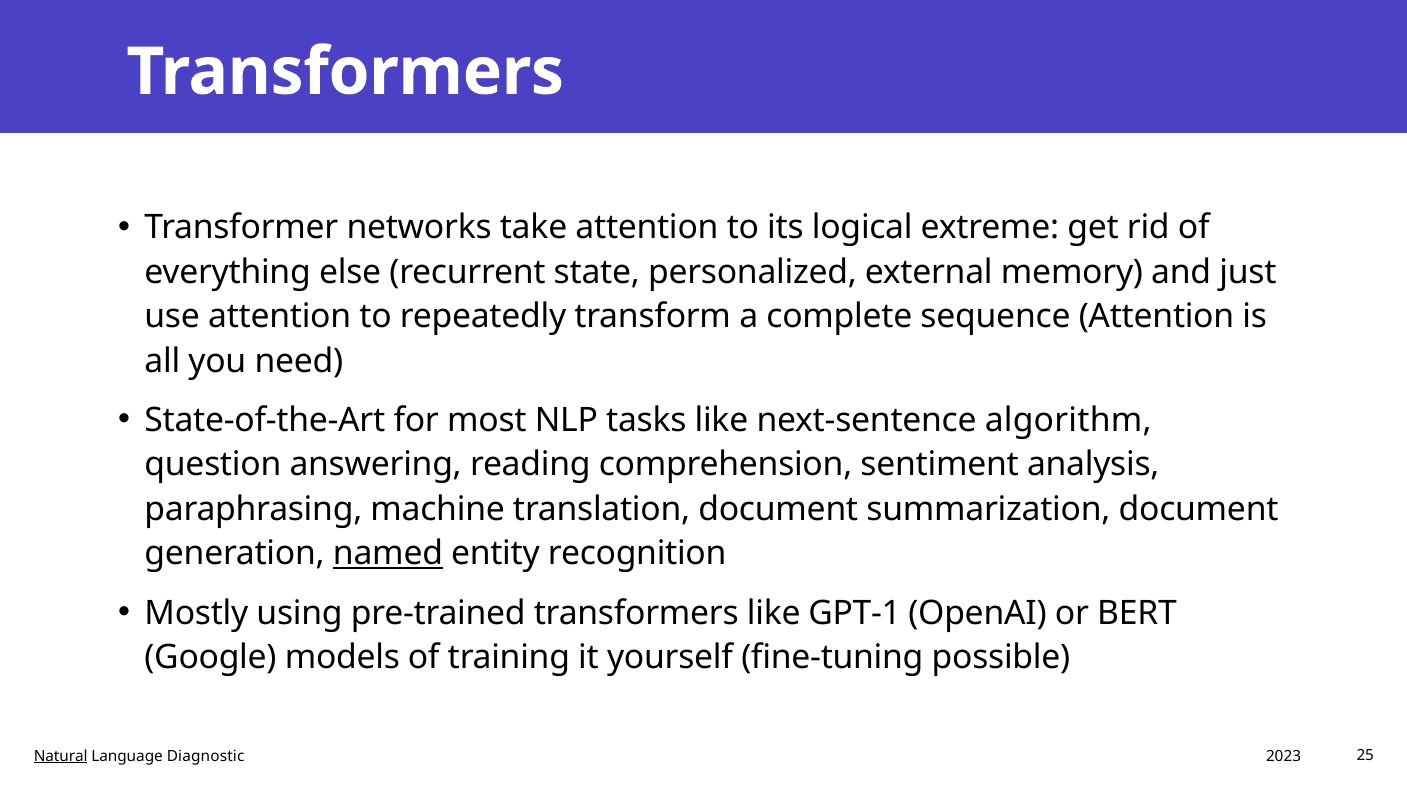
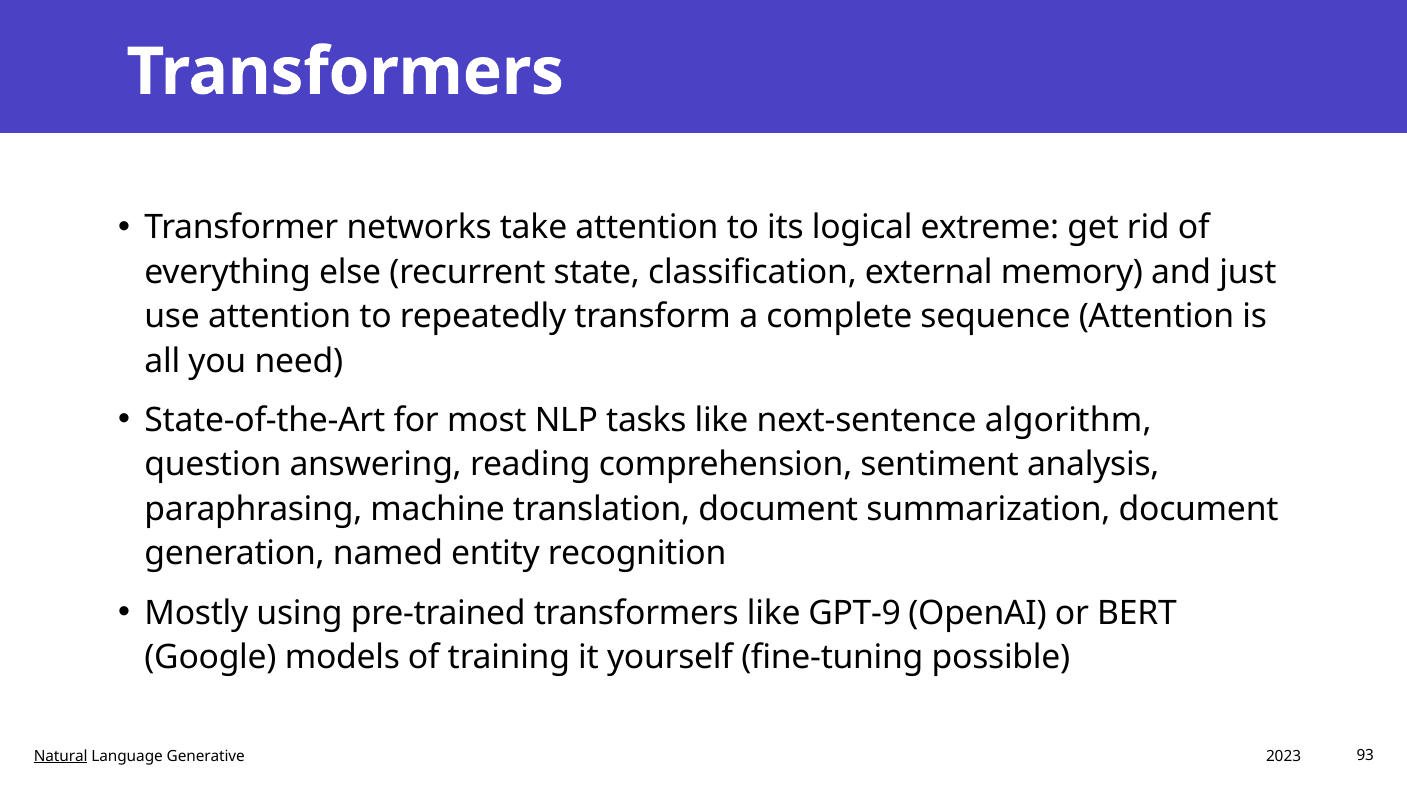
personalized: personalized -> classification
named underline: present -> none
GPT-1: GPT-1 -> GPT-9
Diagnostic: Diagnostic -> Generative
25: 25 -> 93
